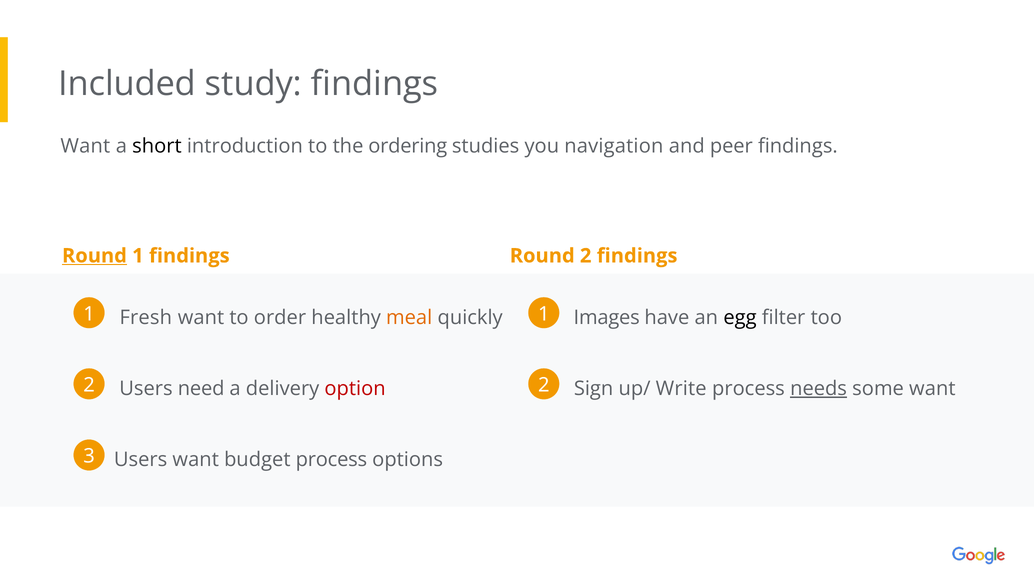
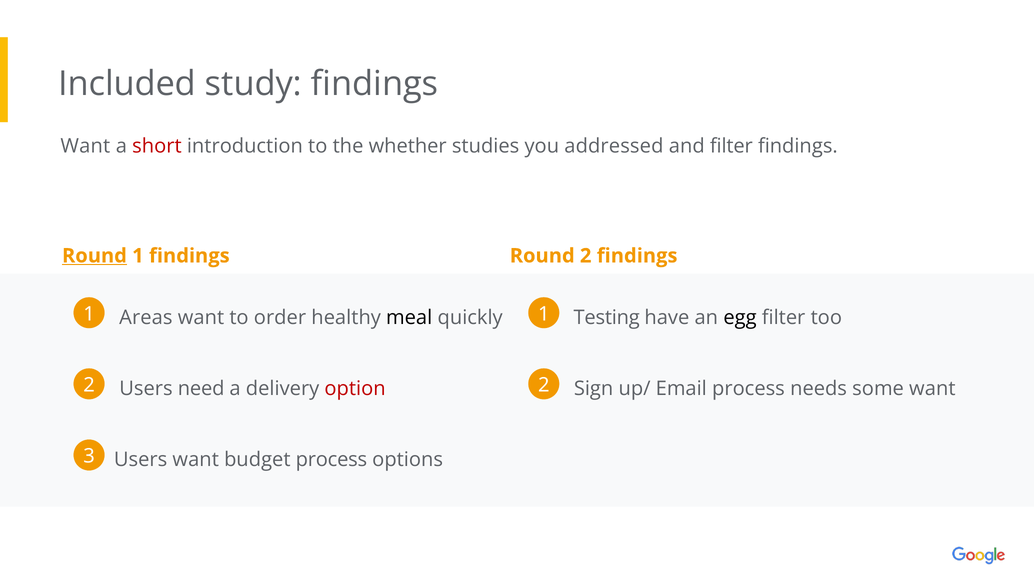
short colour: black -> red
ordering: ordering -> whether
navigation: navigation -> addressed
and peer: peer -> filter
Fresh: Fresh -> Areas
meal colour: orange -> black
Images: Images -> Testing
Write: Write -> Email
needs underline: present -> none
